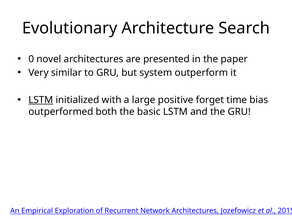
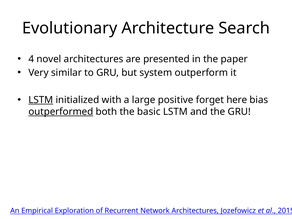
0: 0 -> 4
time: time -> here
outperformed underline: none -> present
